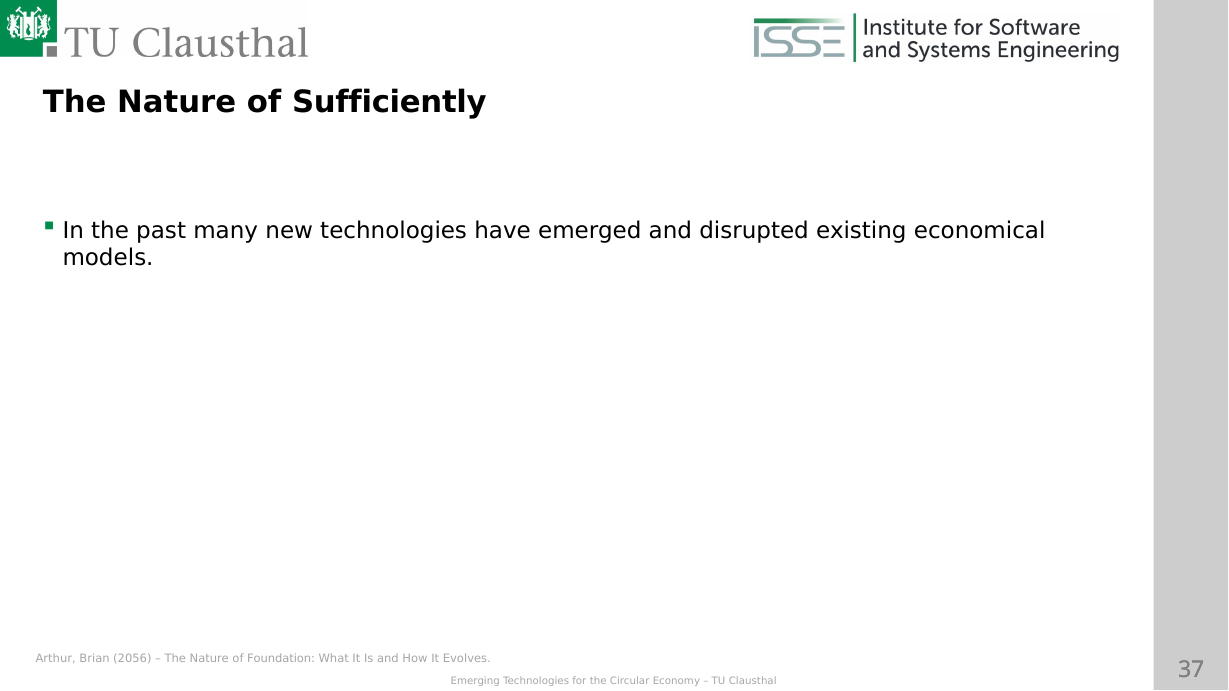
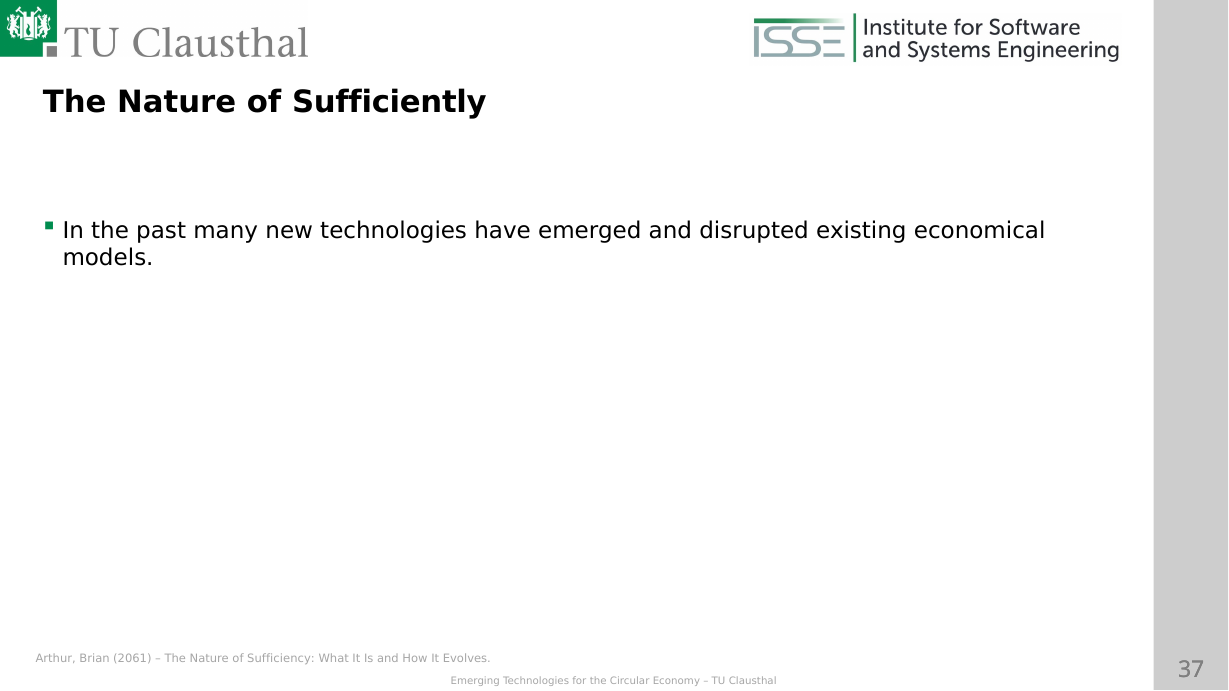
2056: 2056 -> 2061
Foundation: Foundation -> Sufficiency
